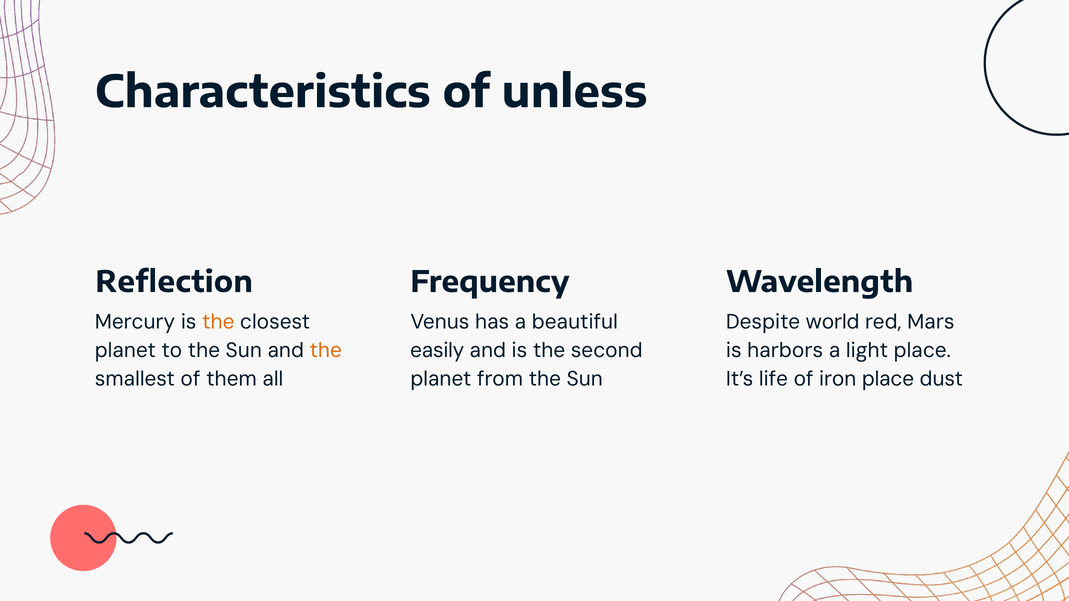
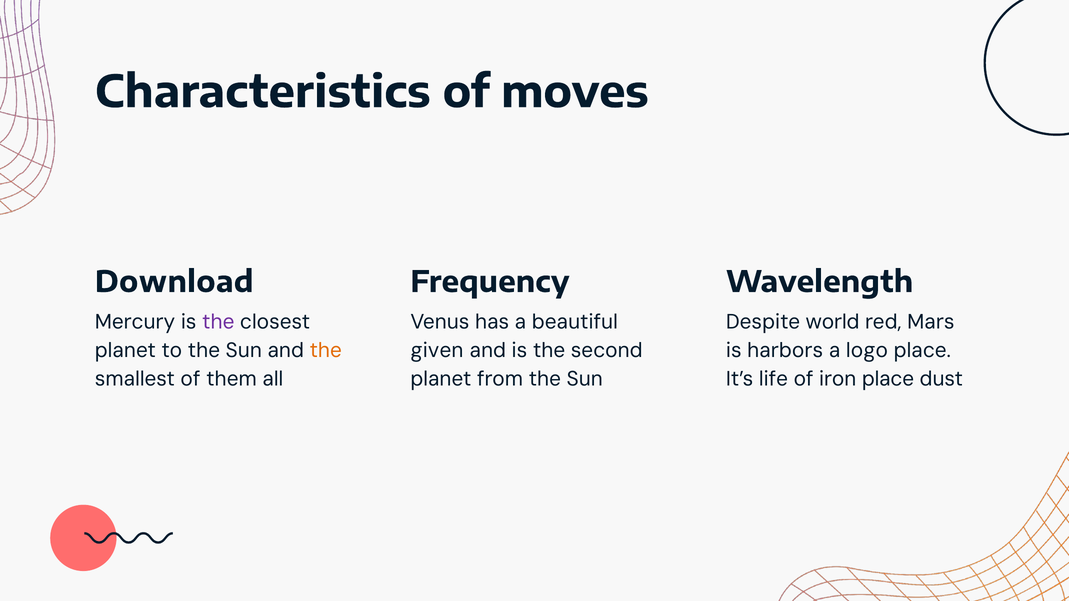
unless: unless -> moves
Reflection: Reflection -> Download
the at (218, 322) colour: orange -> purple
easily: easily -> given
light: light -> logo
